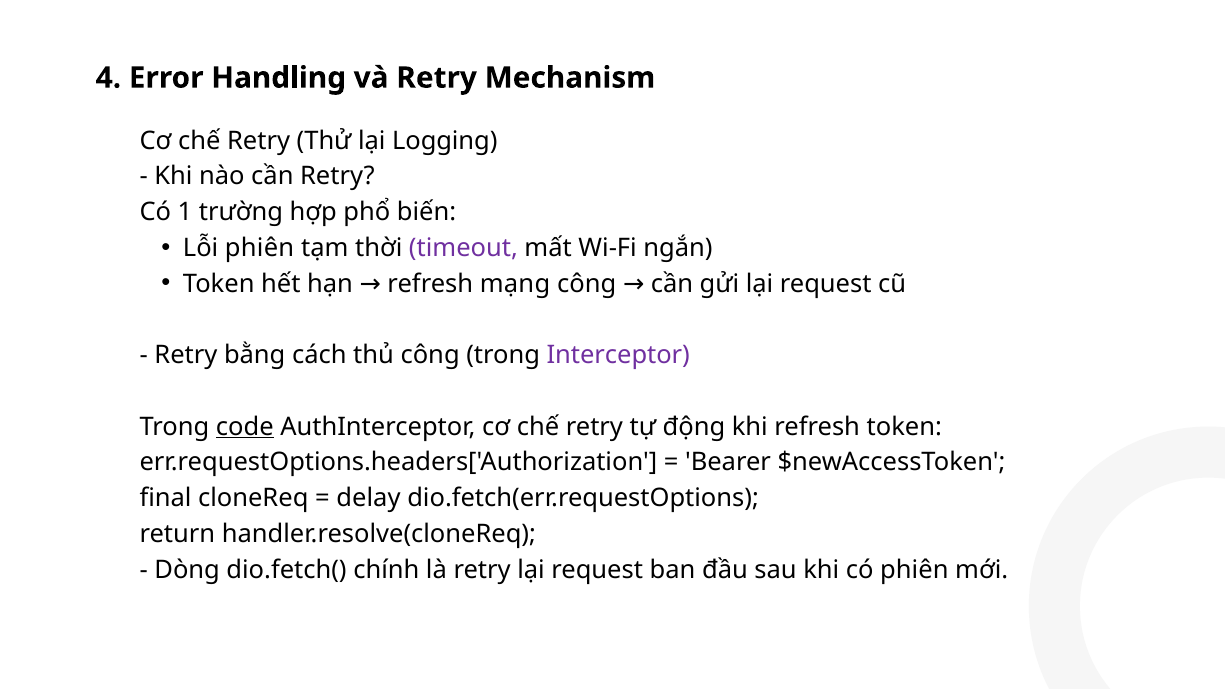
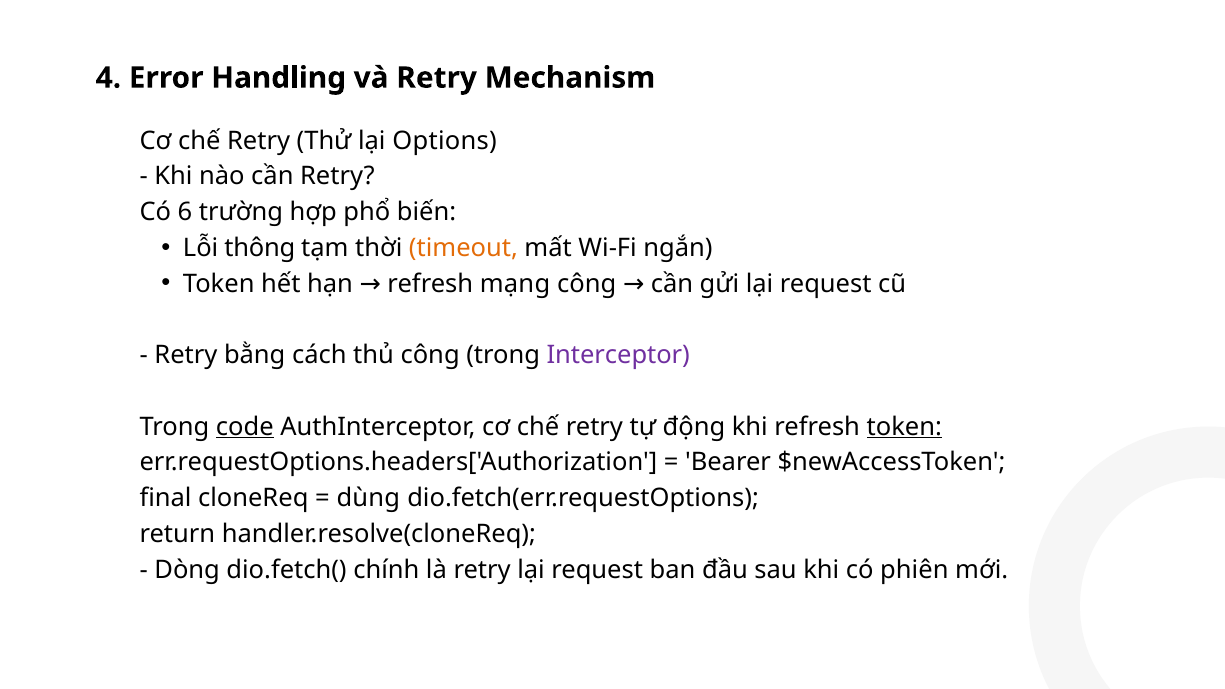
Logging: Logging -> Options
1: 1 -> 6
Lỗi phiên: phiên -> thông
timeout colour: purple -> orange
token at (904, 427) underline: none -> present
delay: delay -> dùng
